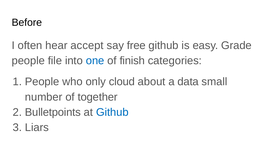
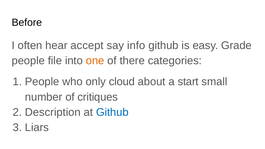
free: free -> info
one colour: blue -> orange
finish: finish -> there
data: data -> start
together: together -> critiques
Bulletpoints: Bulletpoints -> Description
